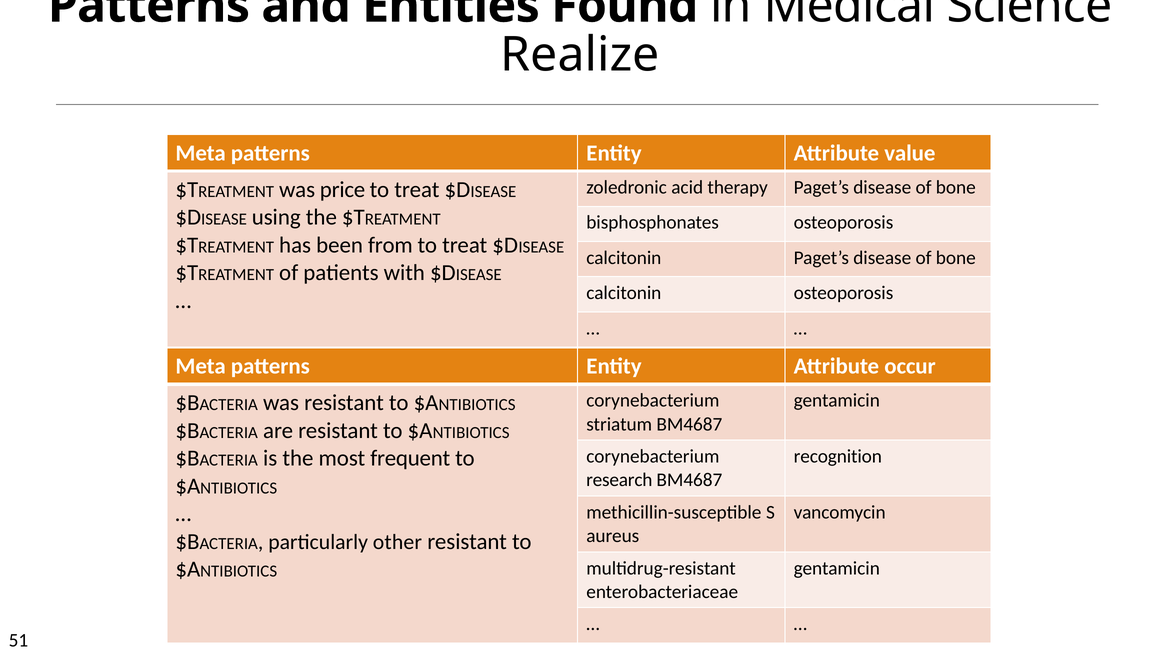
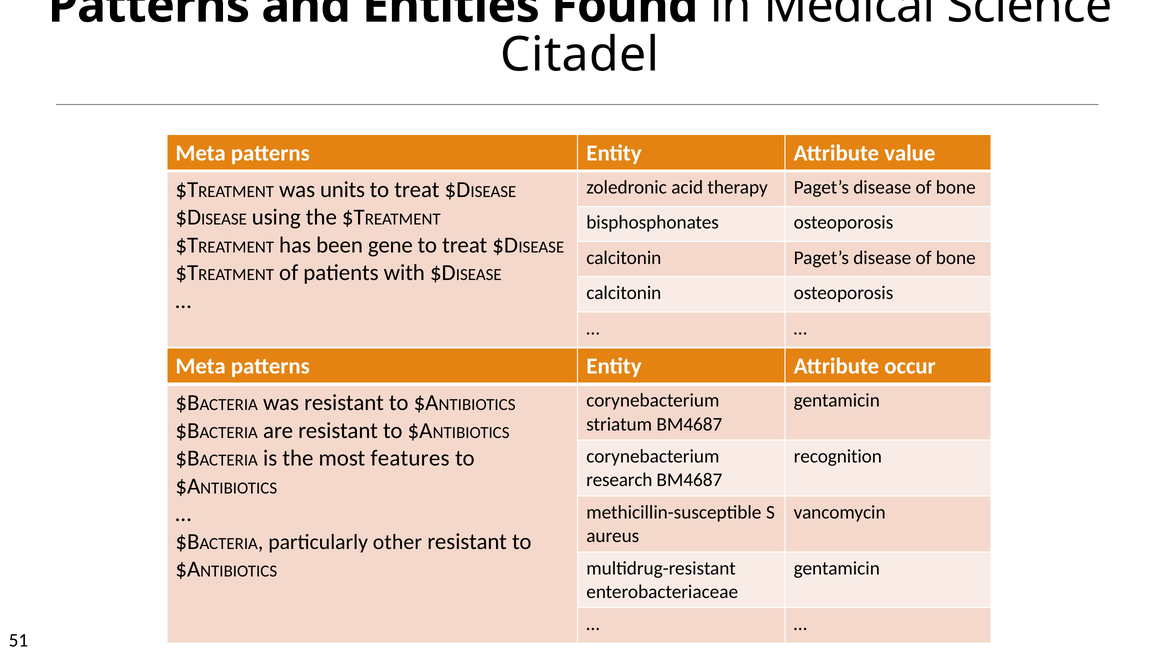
Realize: Realize -> Citadel
price: price -> units
from: from -> gene
frequent: frequent -> features
